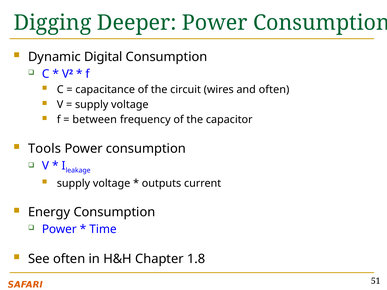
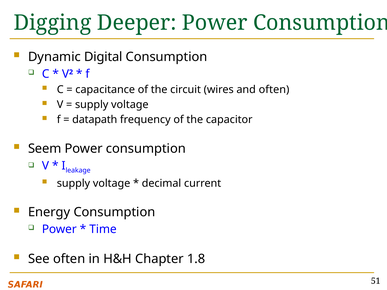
between: between -> datapath
Tools: Tools -> Seem
outputs: outputs -> decimal
